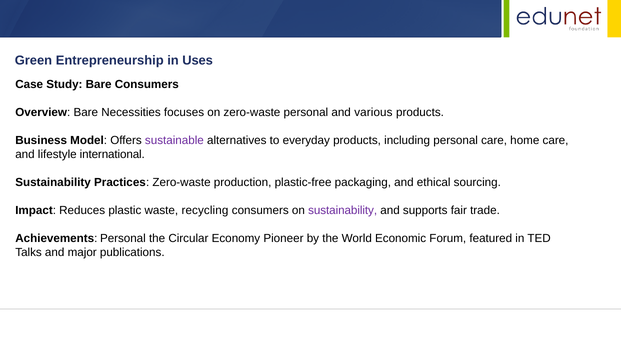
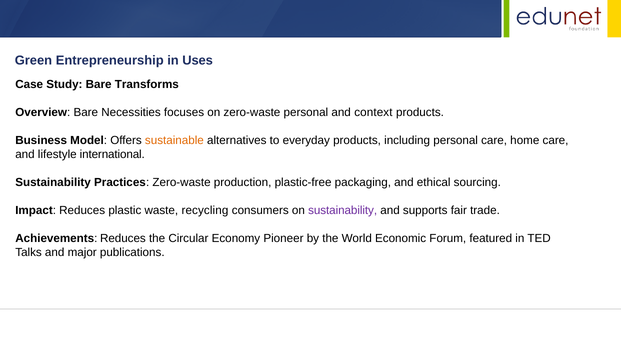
Bare Consumers: Consumers -> Transforms
various: various -> context
sustainable colour: purple -> orange
Achievements Personal: Personal -> Reduces
